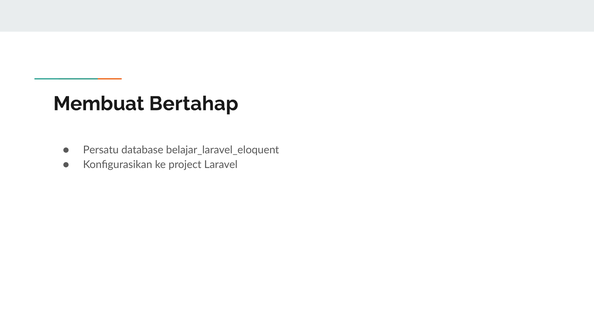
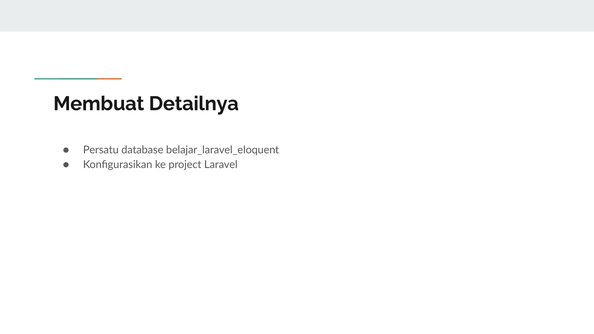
Bertahap: Bertahap -> Detailnya
